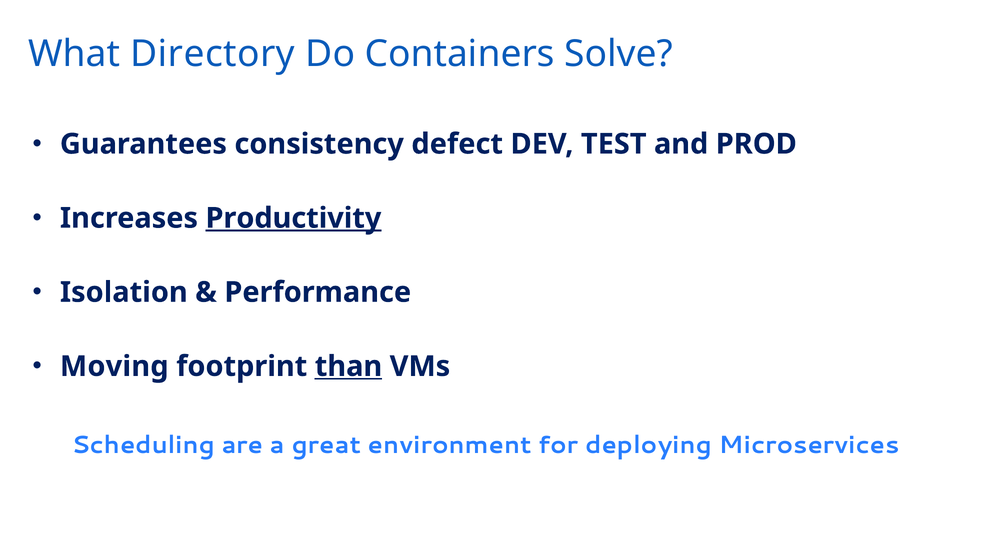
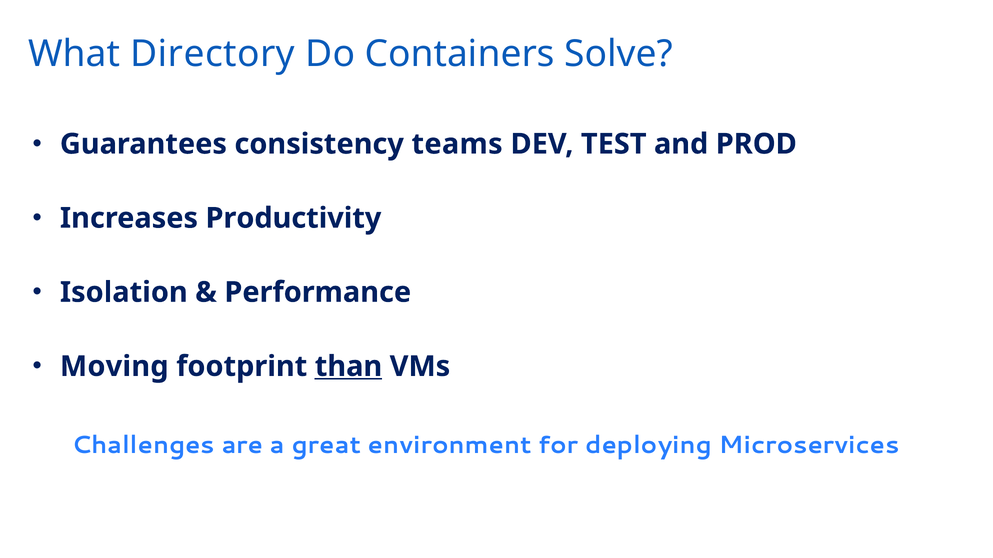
defect: defect -> teams
Productivity underline: present -> none
Scheduling: Scheduling -> Challenges
